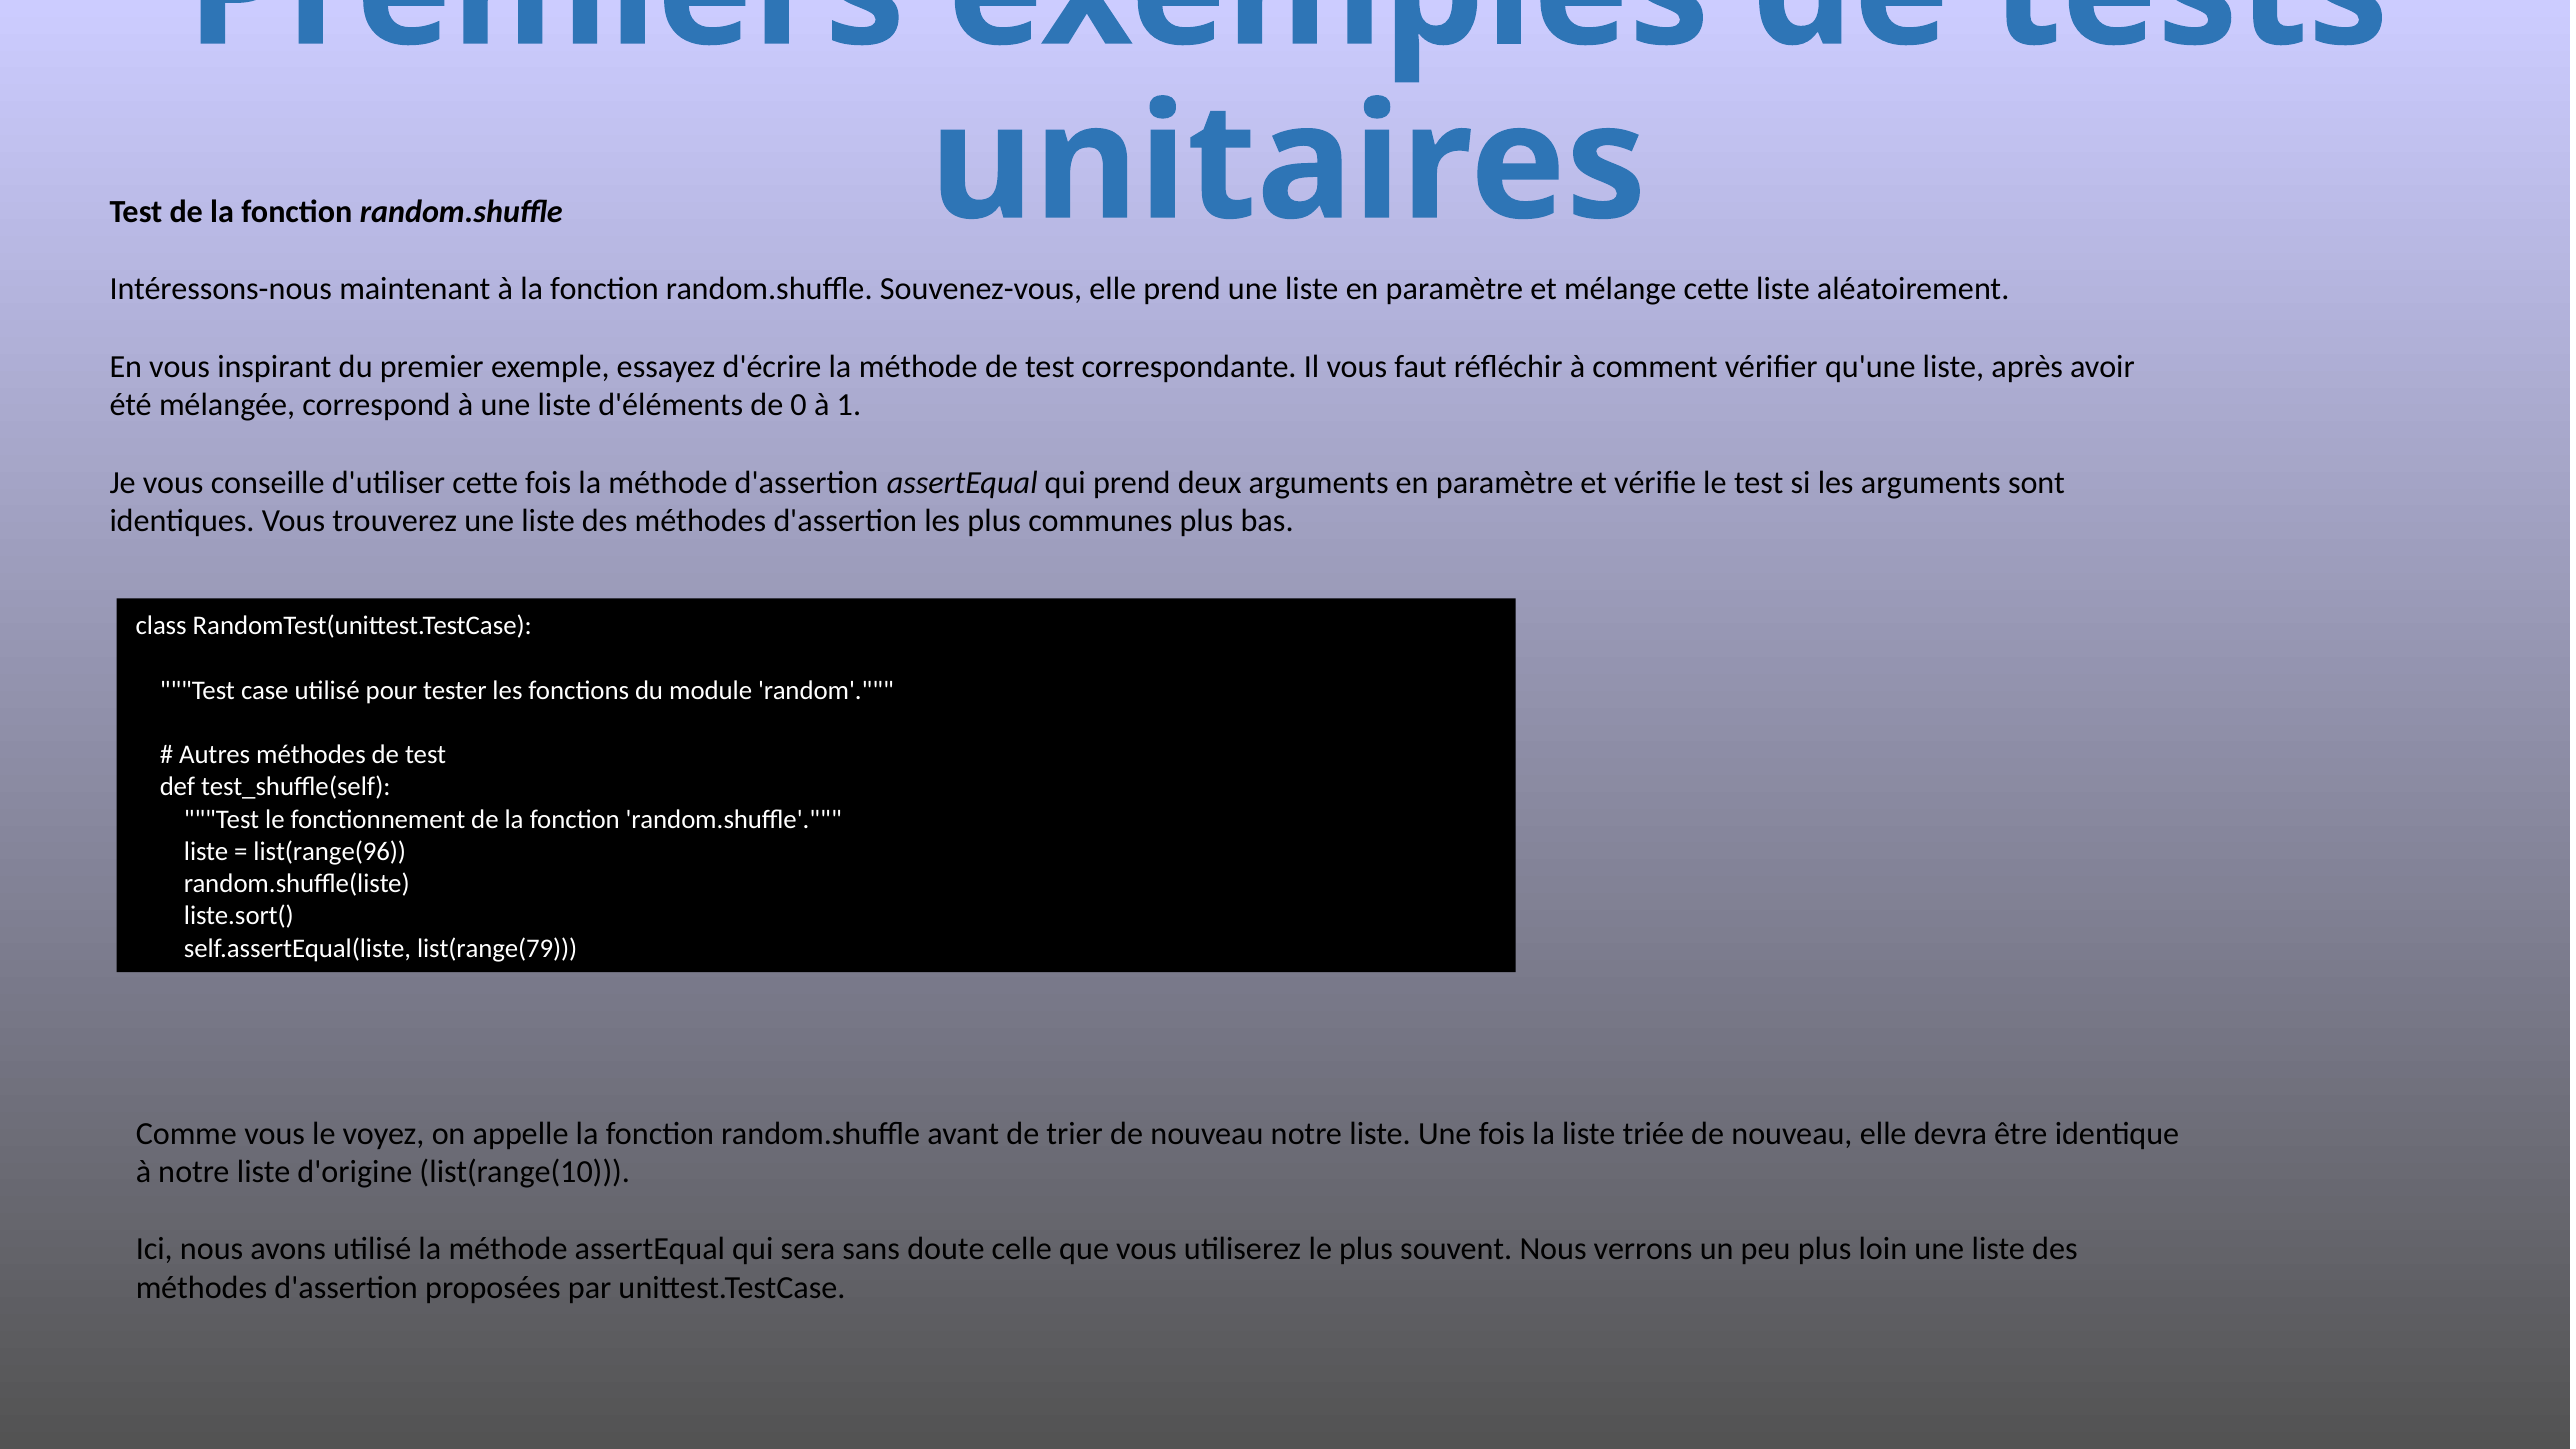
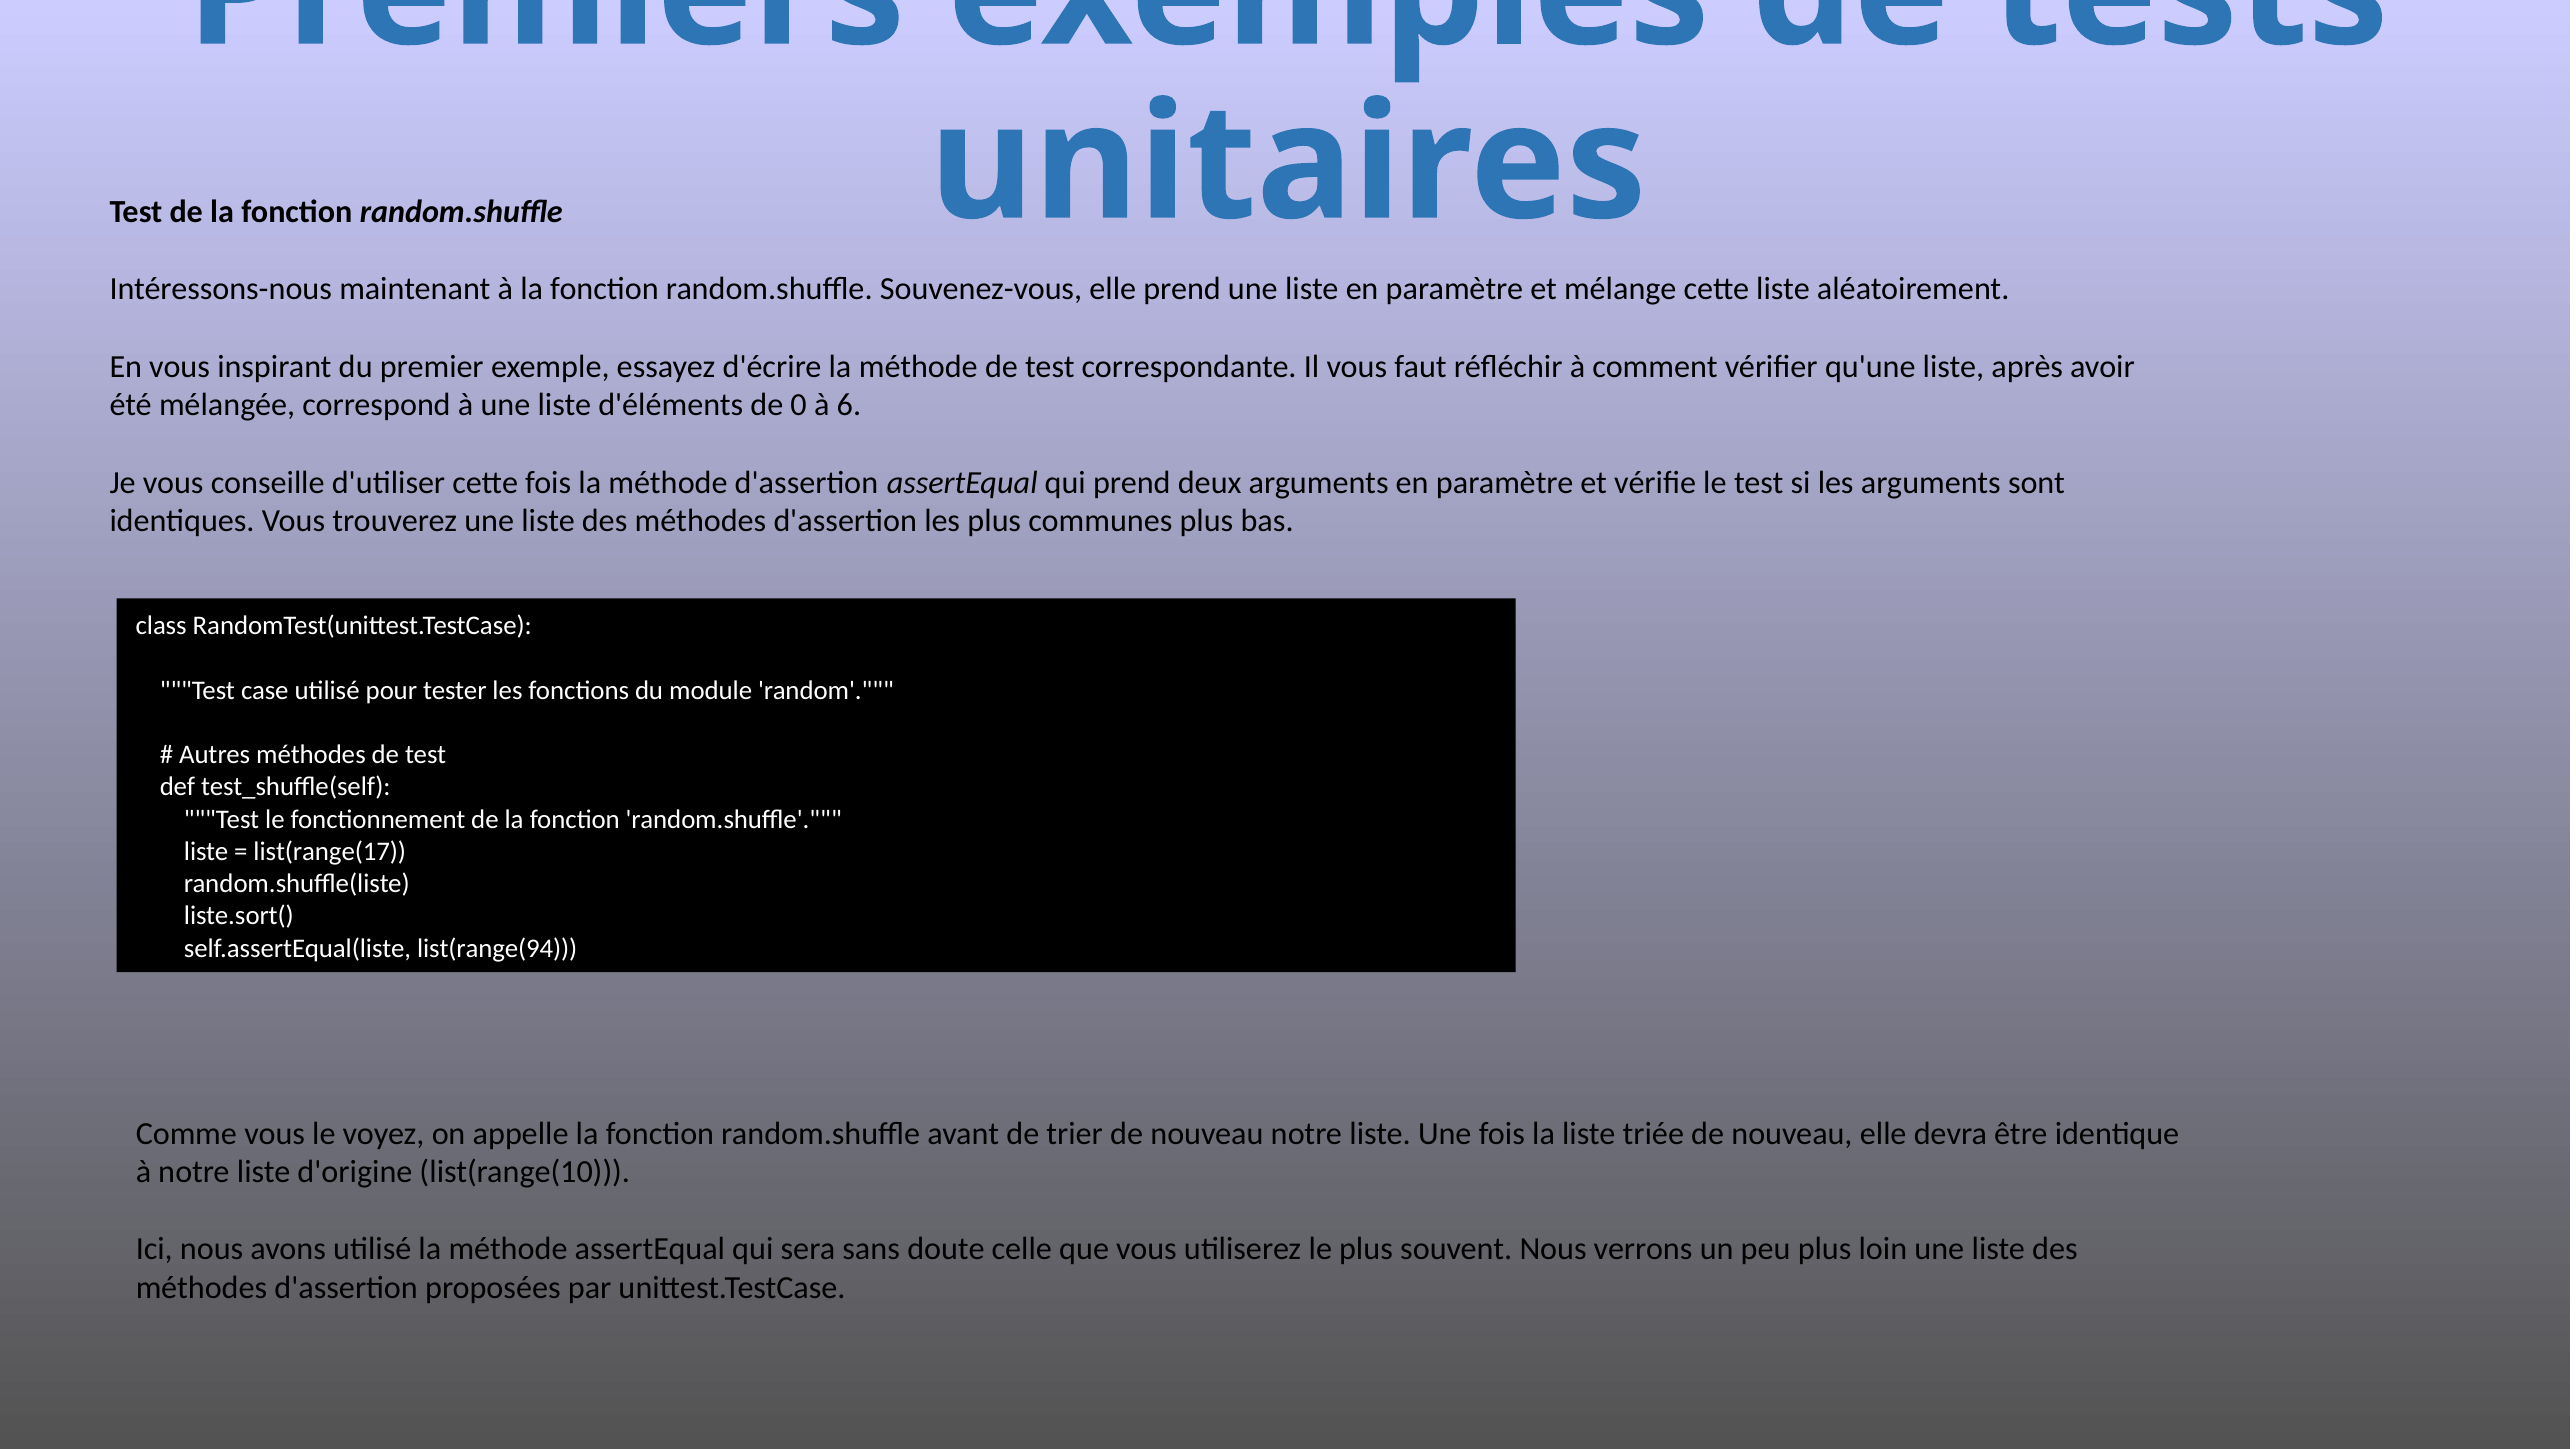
1: 1 -> 6
list(range(96: list(range(96 -> list(range(17
list(range(79: list(range(79 -> list(range(94
